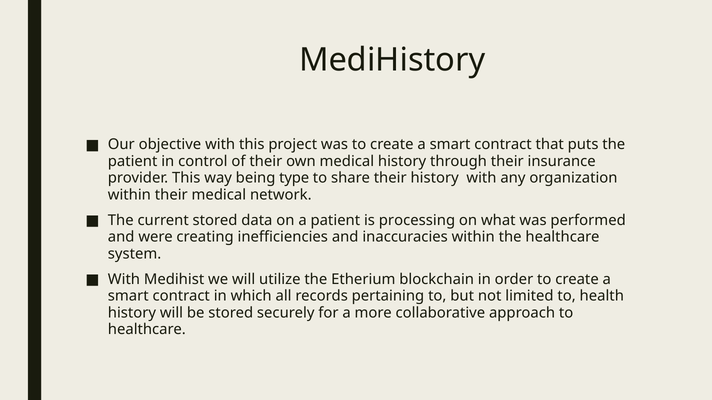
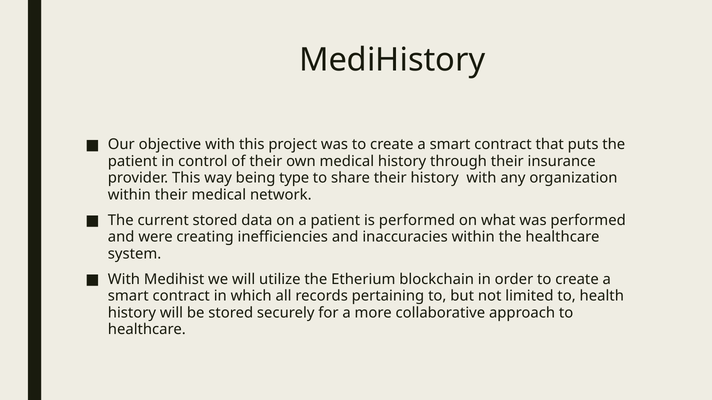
is processing: processing -> performed
